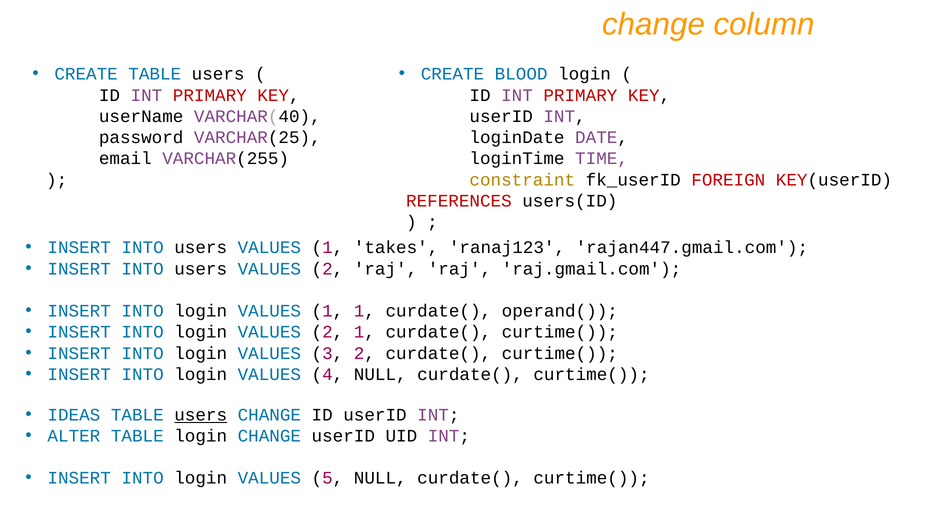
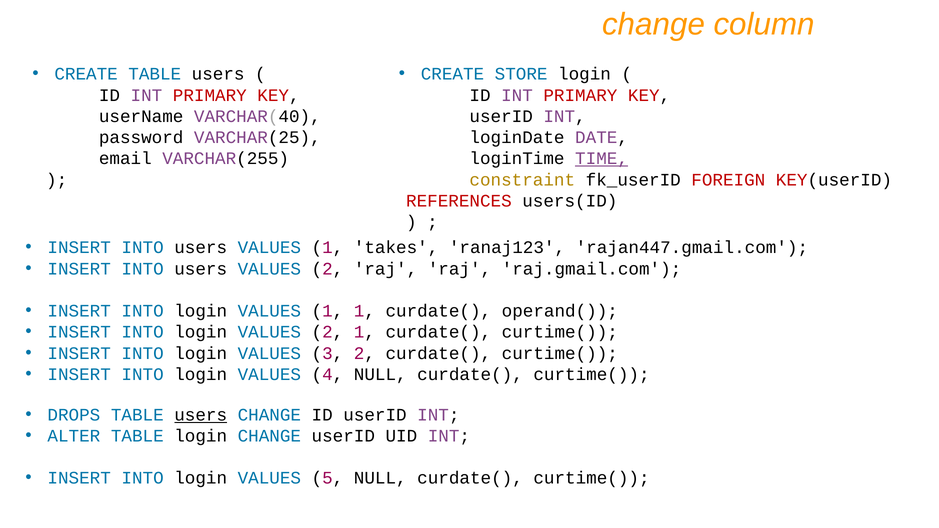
BLOOD: BLOOD -> STORE
TIME underline: none -> present
IDEAS: IDEAS -> DROPS
